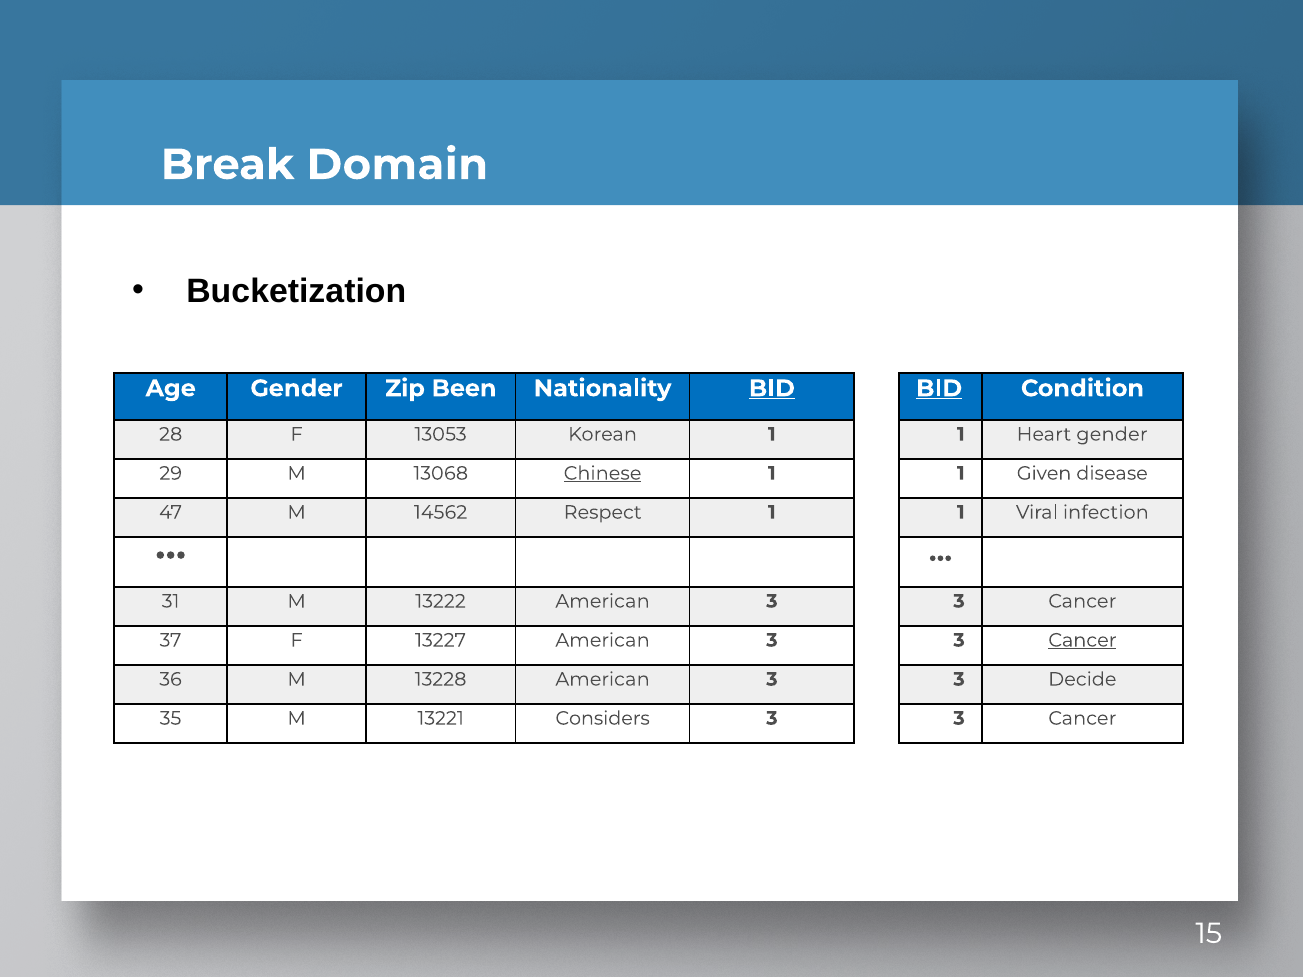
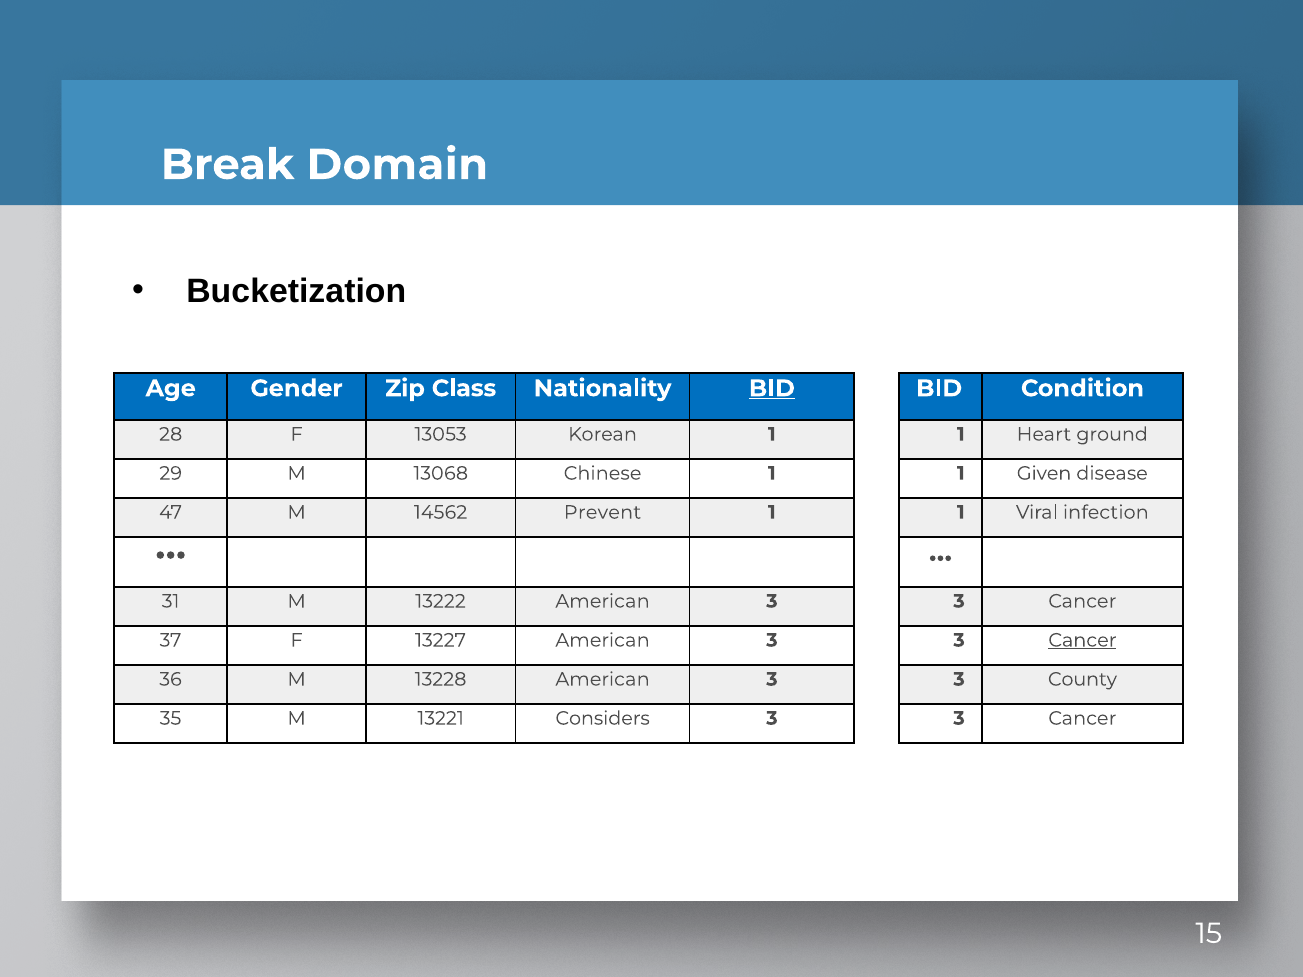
Been: Been -> Class
BID at (939, 388) underline: present -> none
Heart gender: gender -> ground
Chinese underline: present -> none
Respect: Respect -> Prevent
Decide: Decide -> County
